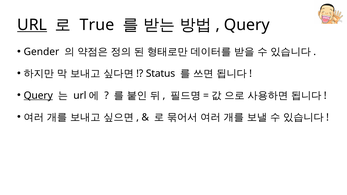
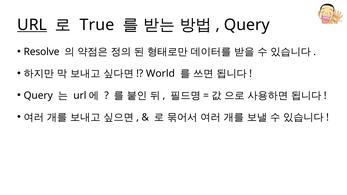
Gender: Gender -> Resolve
Status: Status -> World
Query at (38, 96) underline: present -> none
